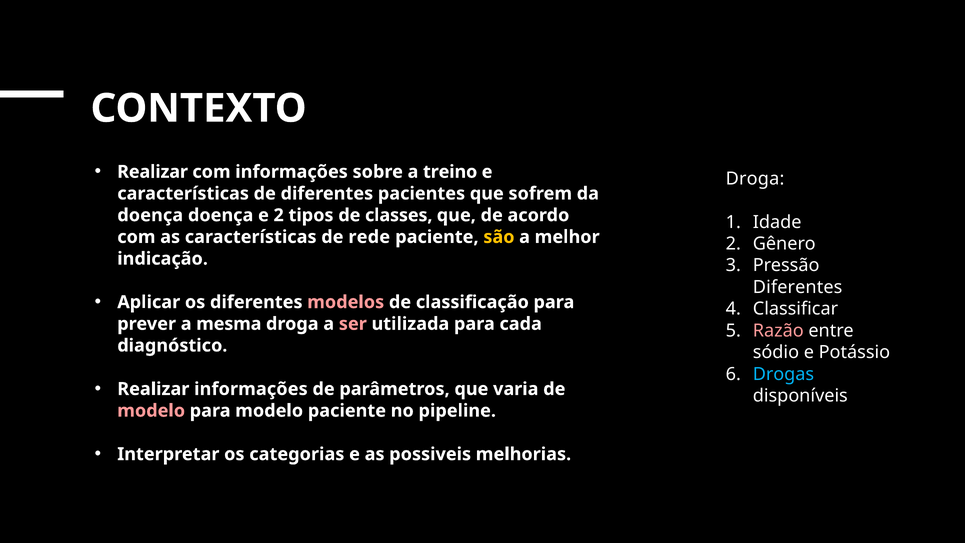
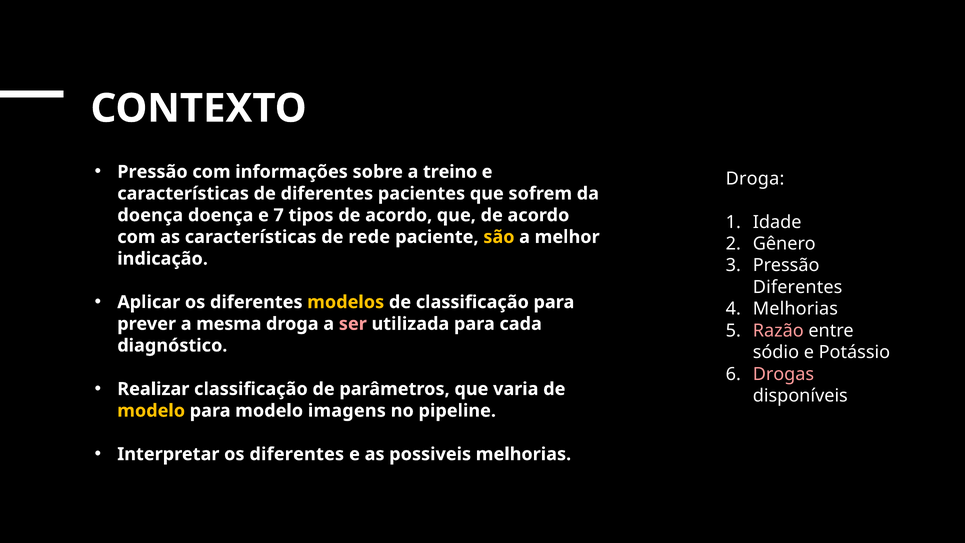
Realizar at (153, 172): Realizar -> Pressão
e 2: 2 -> 7
tipos de classes: classes -> acordo
modelos colour: pink -> yellow
Classificar at (795, 309): Classificar -> Melhorias
Drogas colour: light blue -> pink
Realizar informações: informações -> classificação
modelo at (151, 411) colour: pink -> yellow
modelo paciente: paciente -> imagens
Interpretar os categorias: categorias -> diferentes
